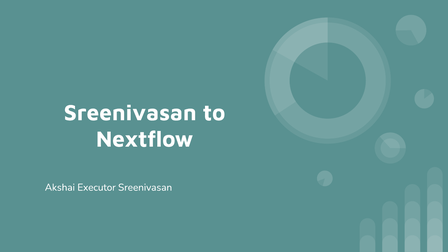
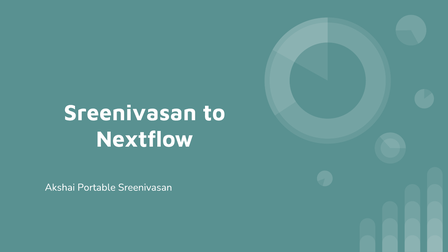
Executor: Executor -> Portable
